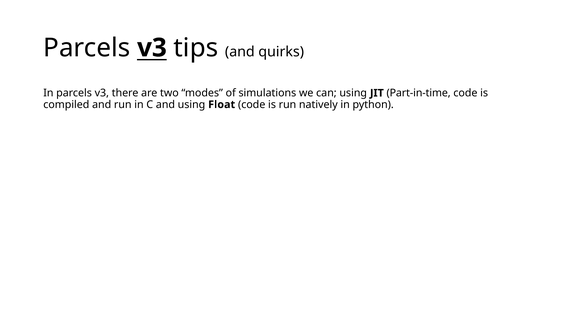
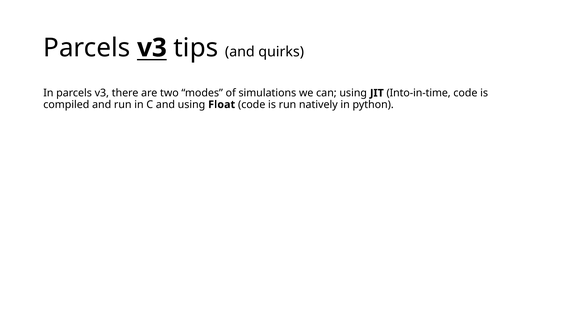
Part-in-time: Part-in-time -> Into-in-time
